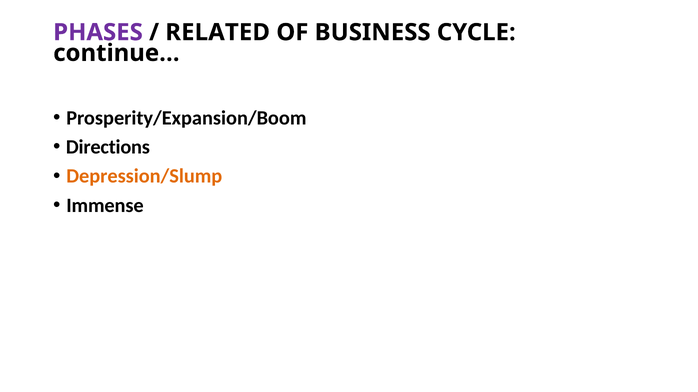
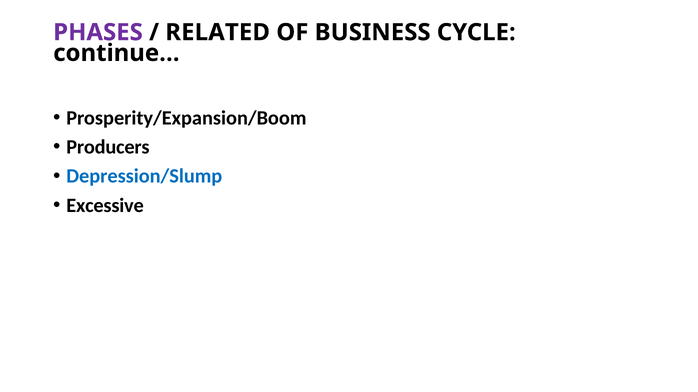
Directions: Directions -> Producers
Depression/Slump colour: orange -> blue
Immense: Immense -> Excessive
